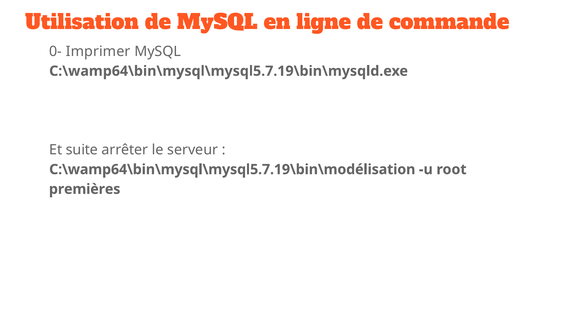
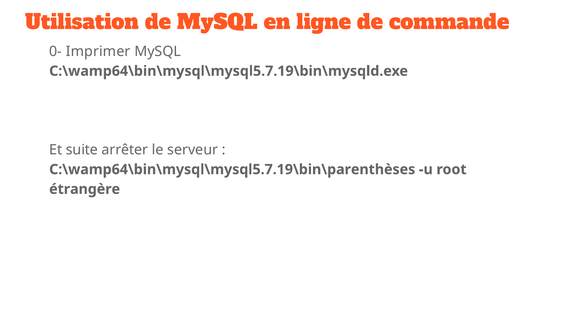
C:\wamp64\bin\mysql\mysql5.7.19\bin\modélisation: C:\wamp64\bin\mysql\mysql5.7.19\bin\modélisation -> C:\wamp64\bin\mysql\mysql5.7.19\bin\parenthèses
premières: premières -> étrangère
